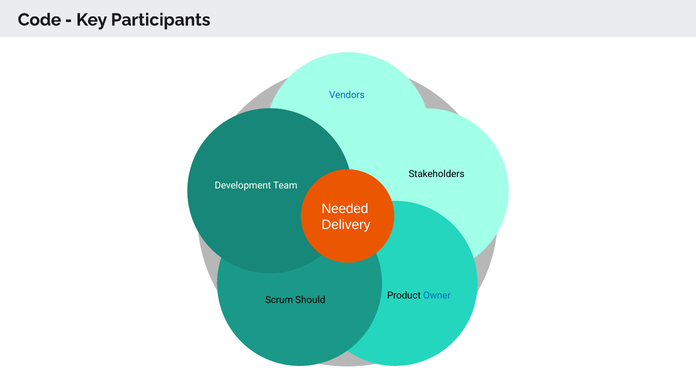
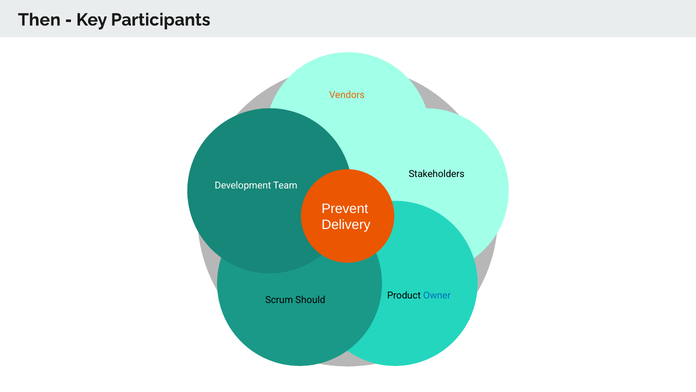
Code: Code -> Then
Vendors colour: blue -> orange
Needed: Needed -> Prevent
